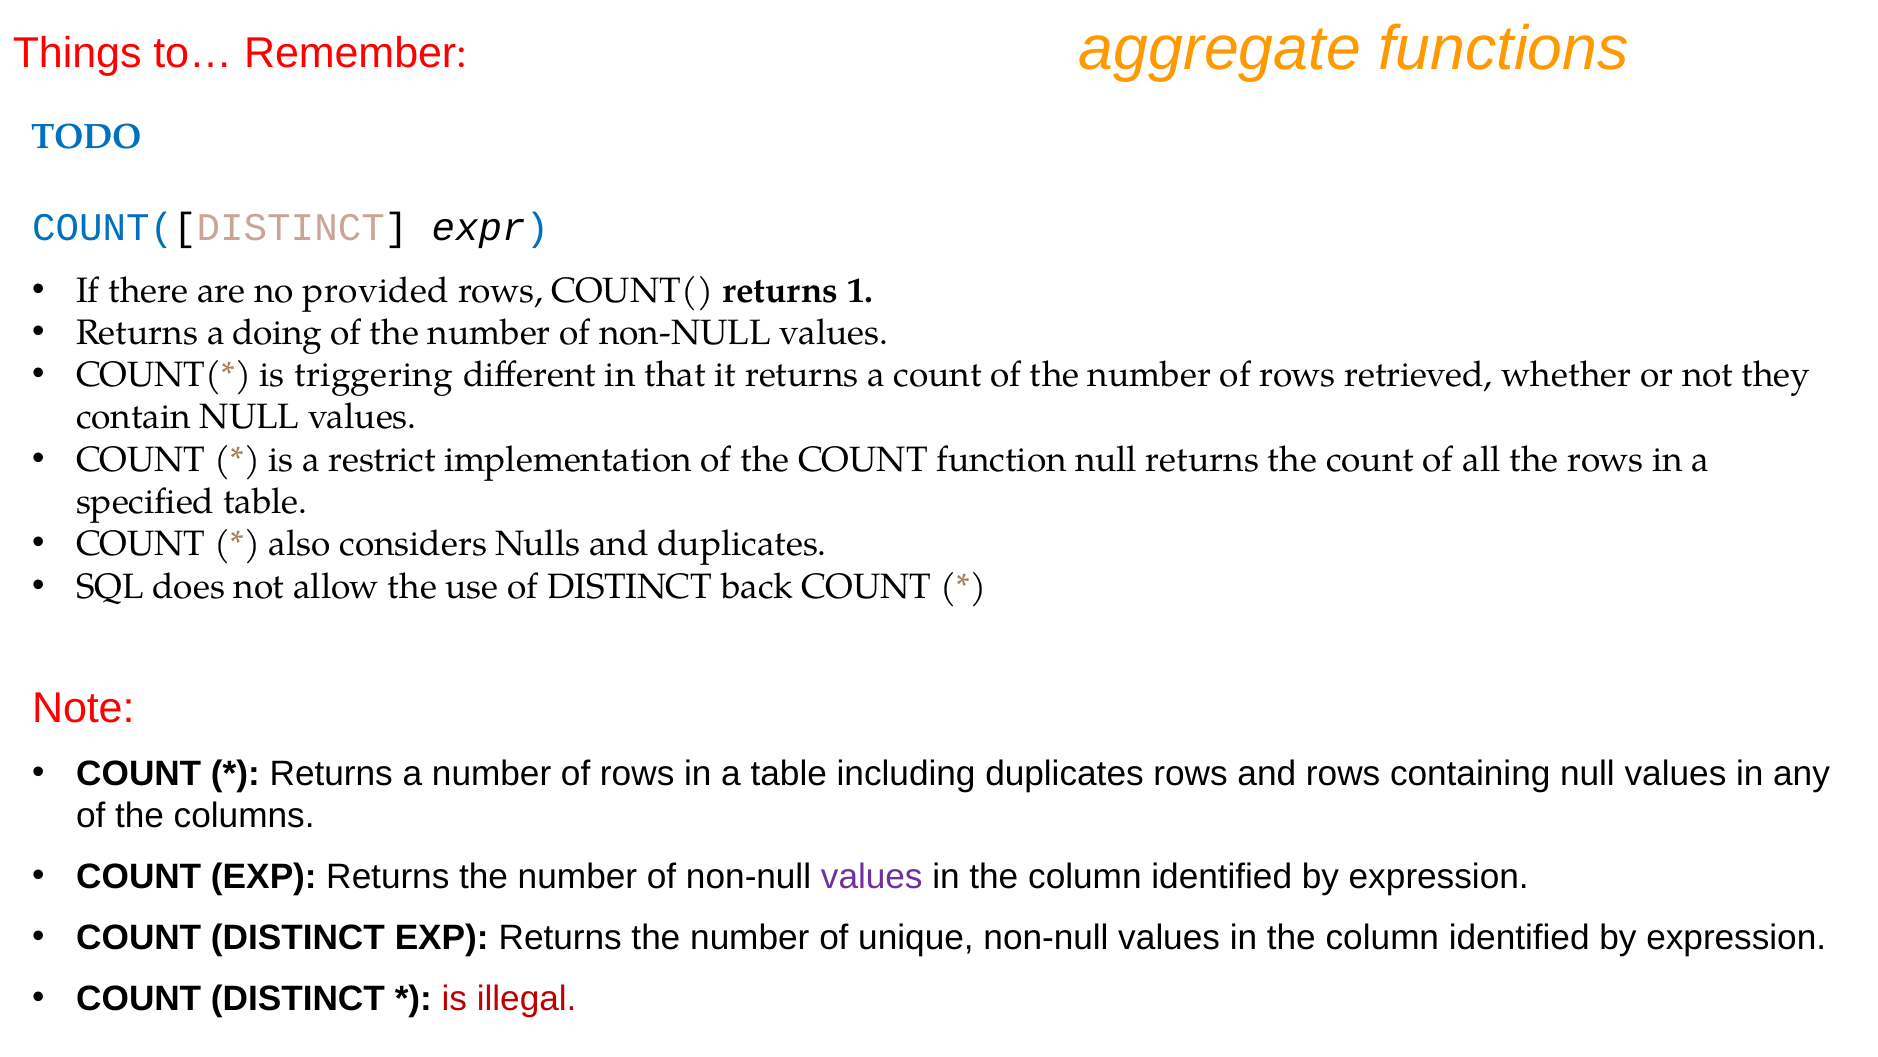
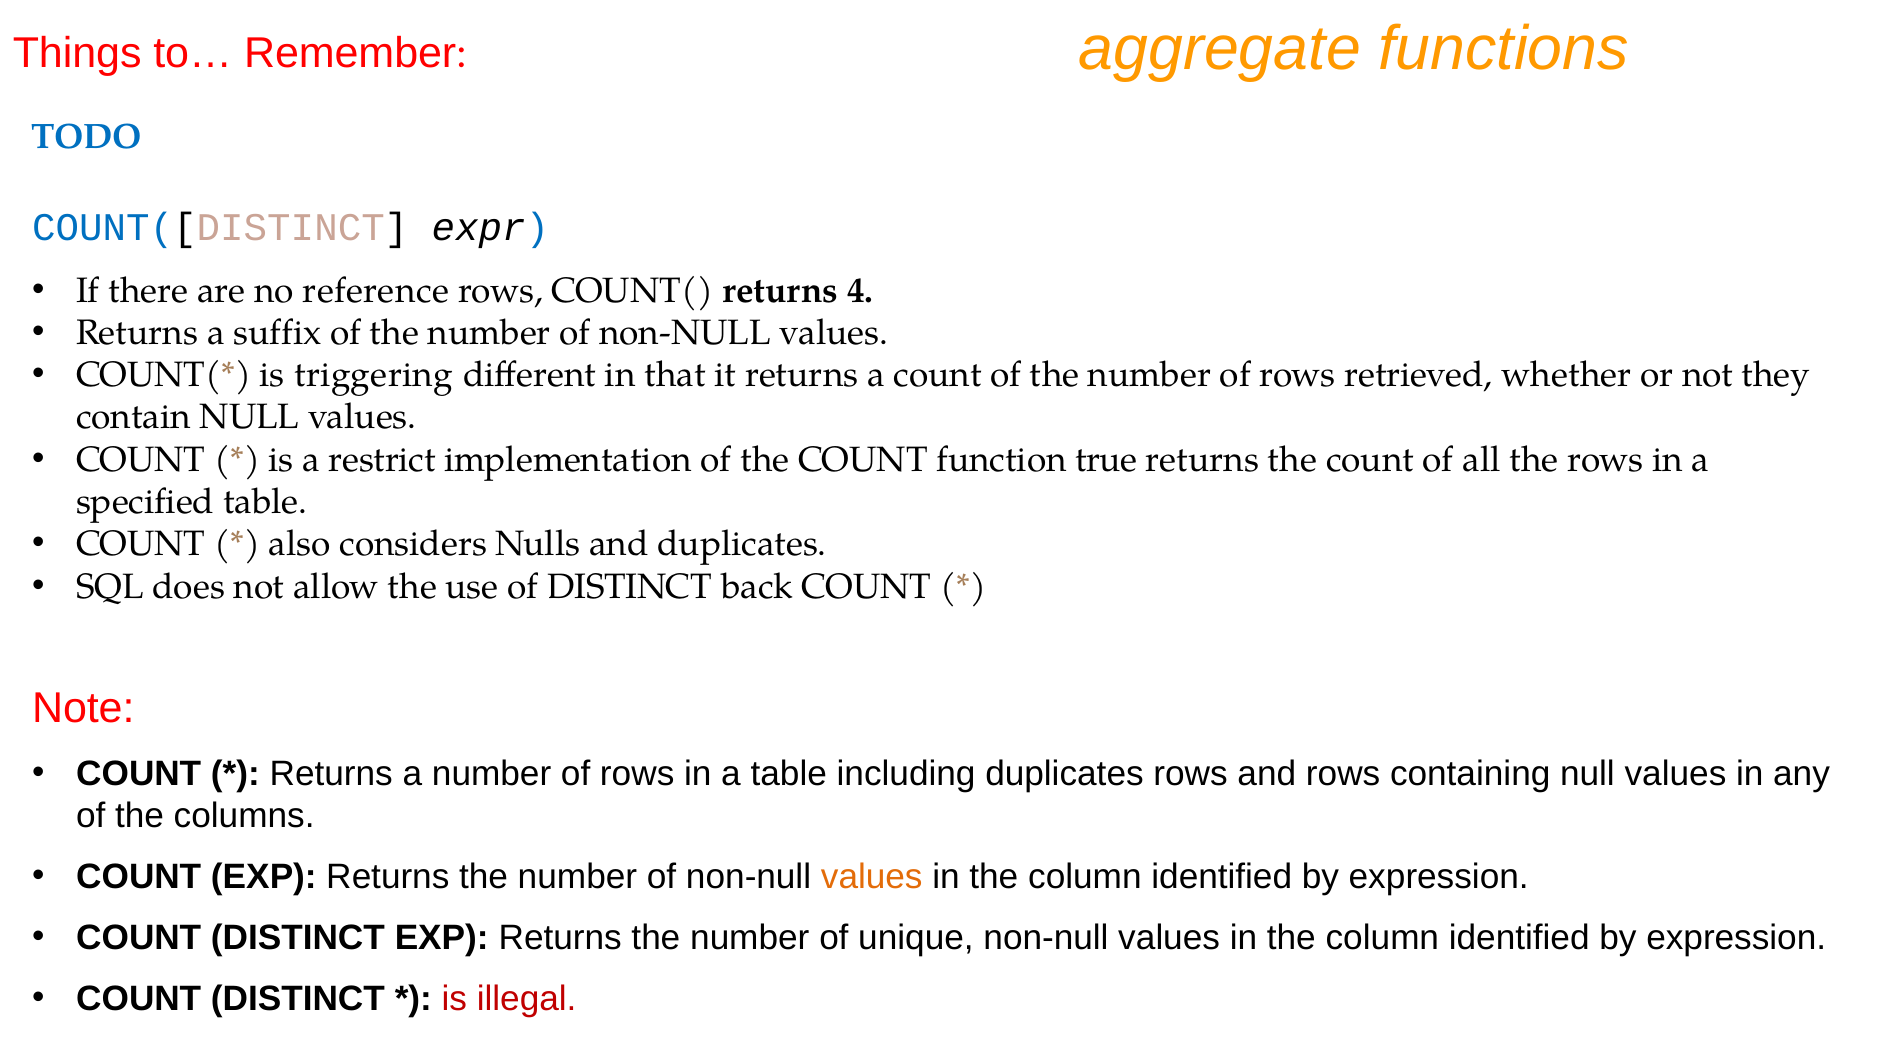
provided: provided -> reference
1: 1 -> 4
doing: doing -> suffix
function null: null -> true
values at (872, 877) colour: purple -> orange
